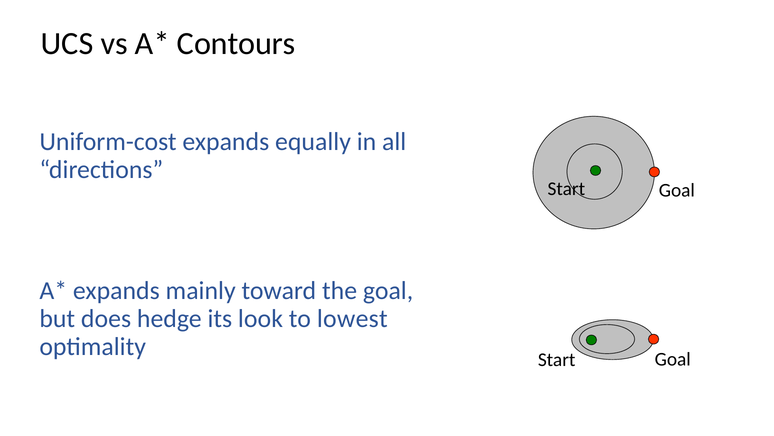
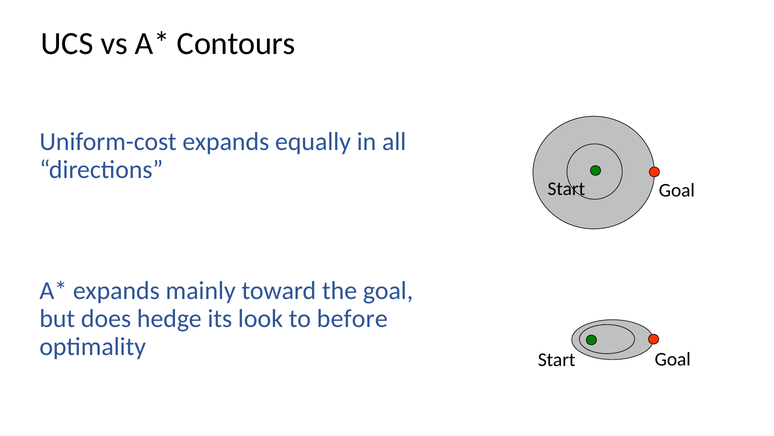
lowest: lowest -> before
